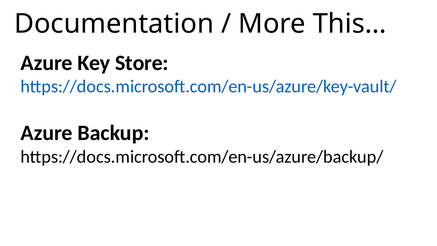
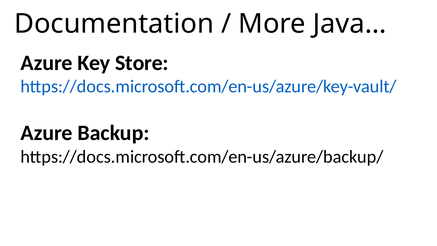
This…: This… -> Java…
